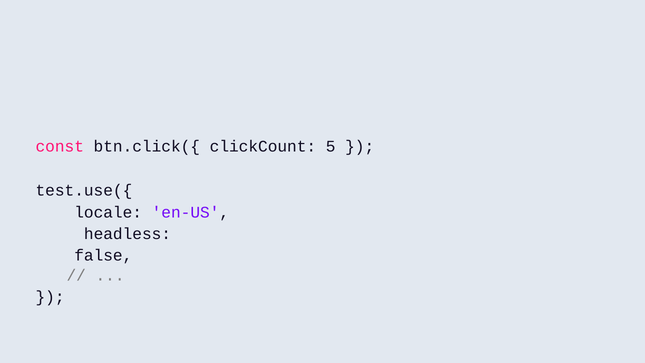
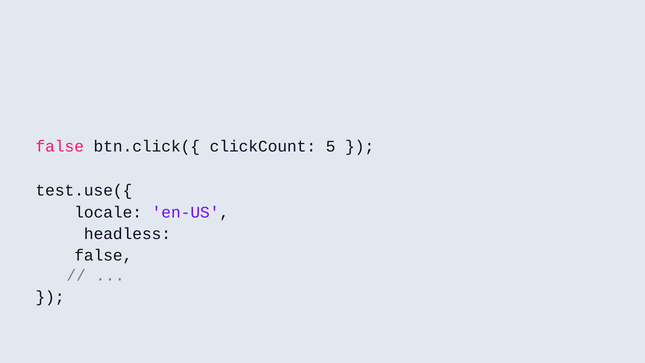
const at (60, 146): const -> false
